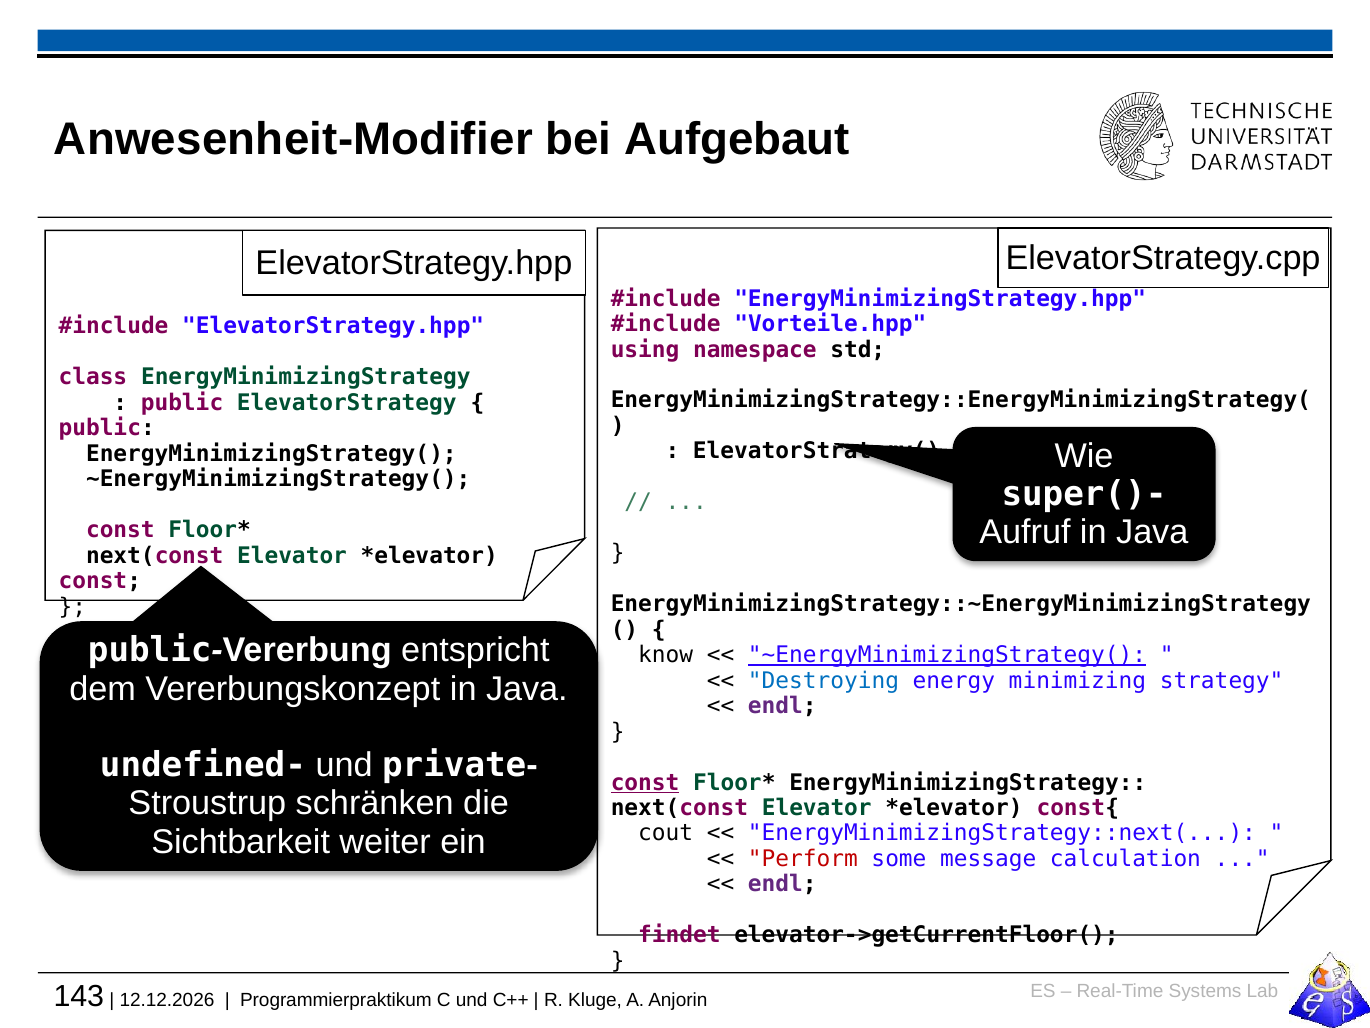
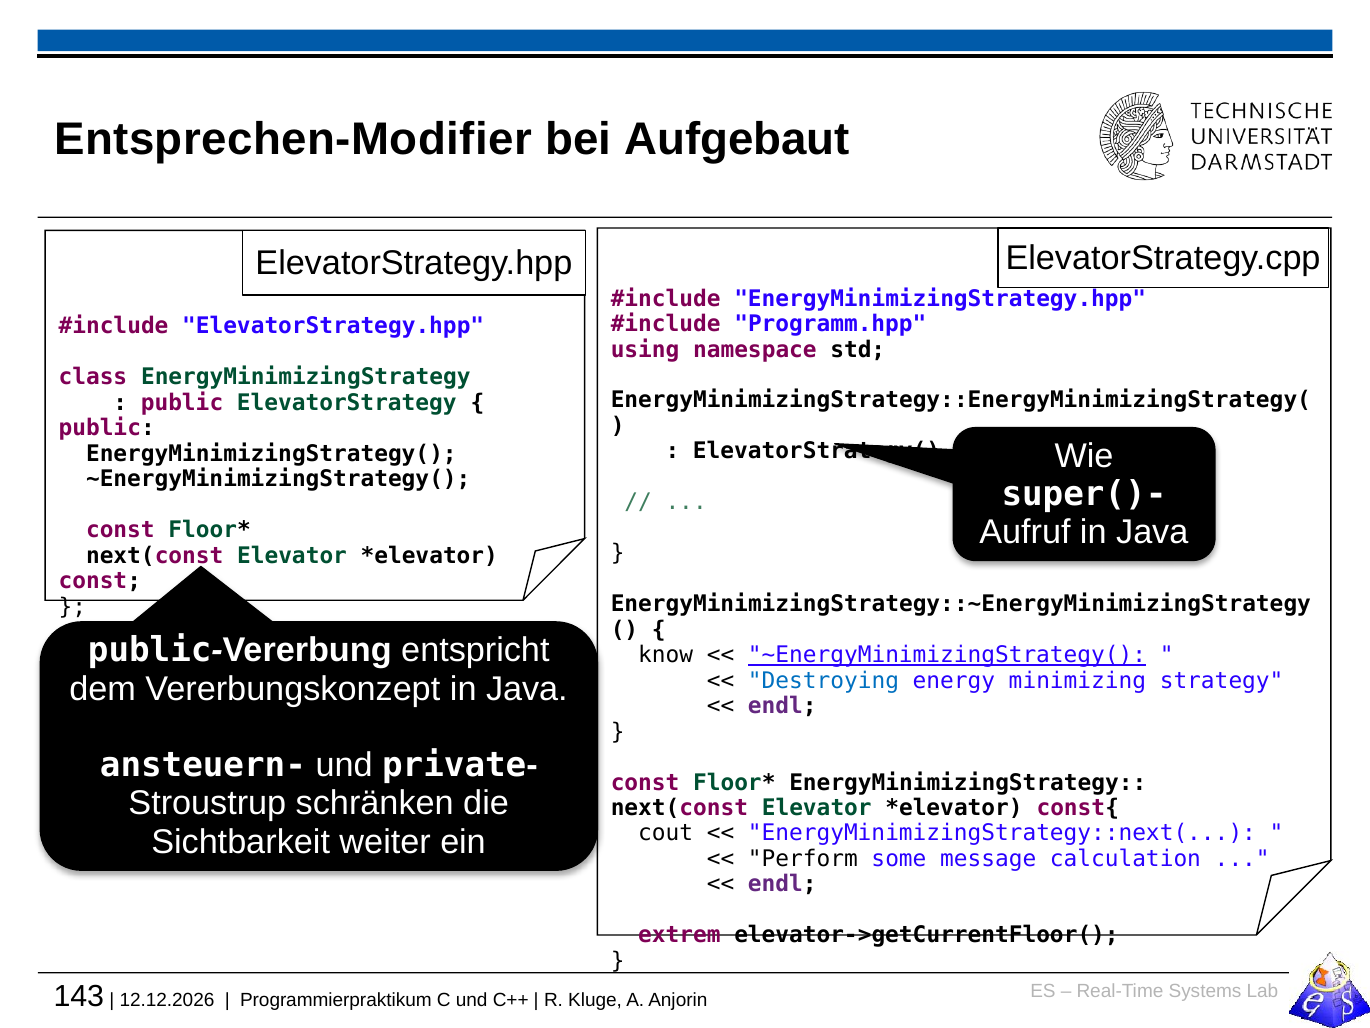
Anwesenheit-Modifier: Anwesenheit-Modifier -> Entsprechen-Modifier
Vorteile.hpp: Vorteile.hpp -> Programm.hpp
undefined-: undefined- -> ansteuern-
const at (645, 782) underline: present -> none
Perform colour: red -> black
findet: findet -> extrem
